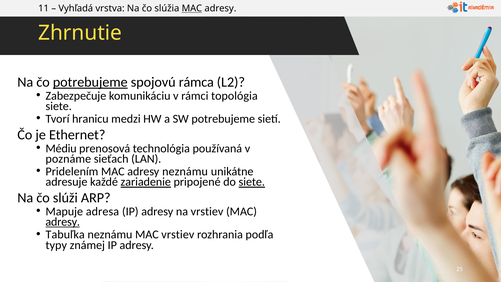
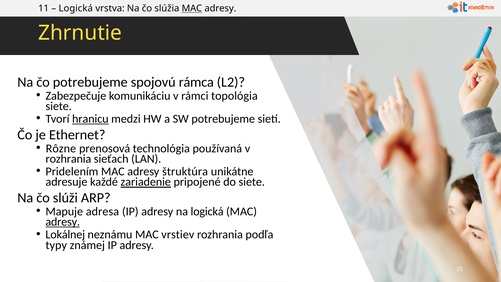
Vyhľadá at (76, 8): Vyhľadá -> Logická
potrebujeme at (90, 82) underline: present -> none
hranicu underline: none -> present
Médiu: Médiu -> Rôzne
poznáme at (68, 159): poznáme -> rozhrania
adresy neznámu: neznámu -> štruktúra
siete at (252, 182) underline: present -> none
na vrstiev: vrstiev -> logická
Tabuľka: Tabuľka -> Lokálnej
